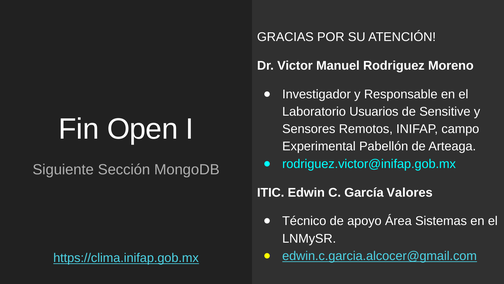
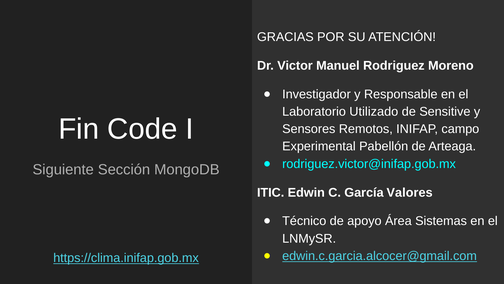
Usuarios: Usuarios -> Utilizado
Open: Open -> Code
